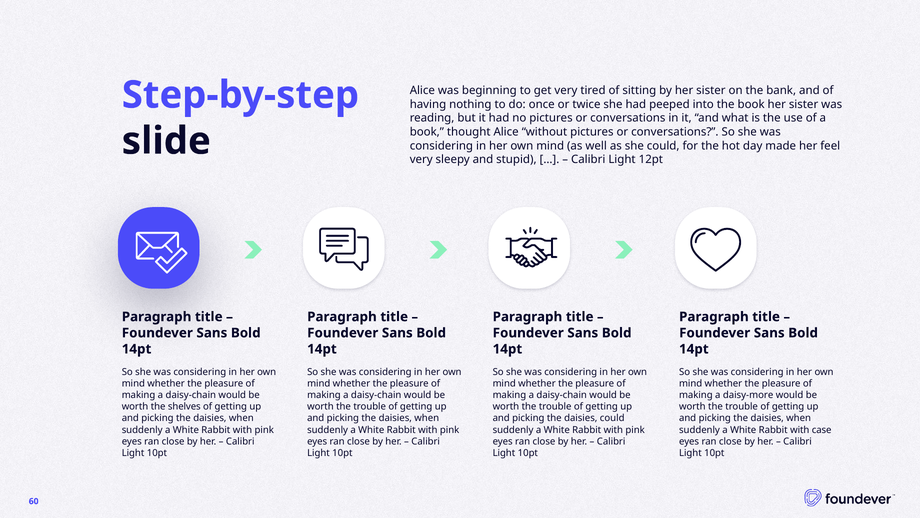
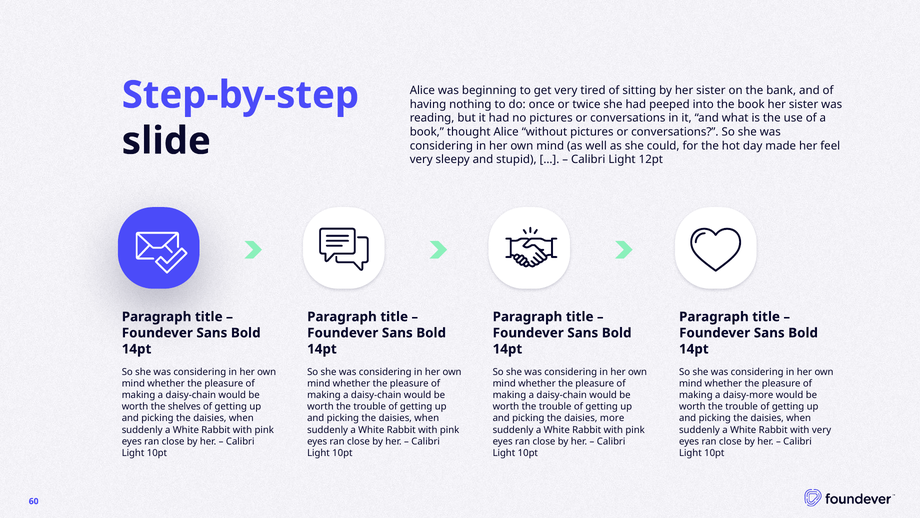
daisies could: could -> more
with case: case -> very
